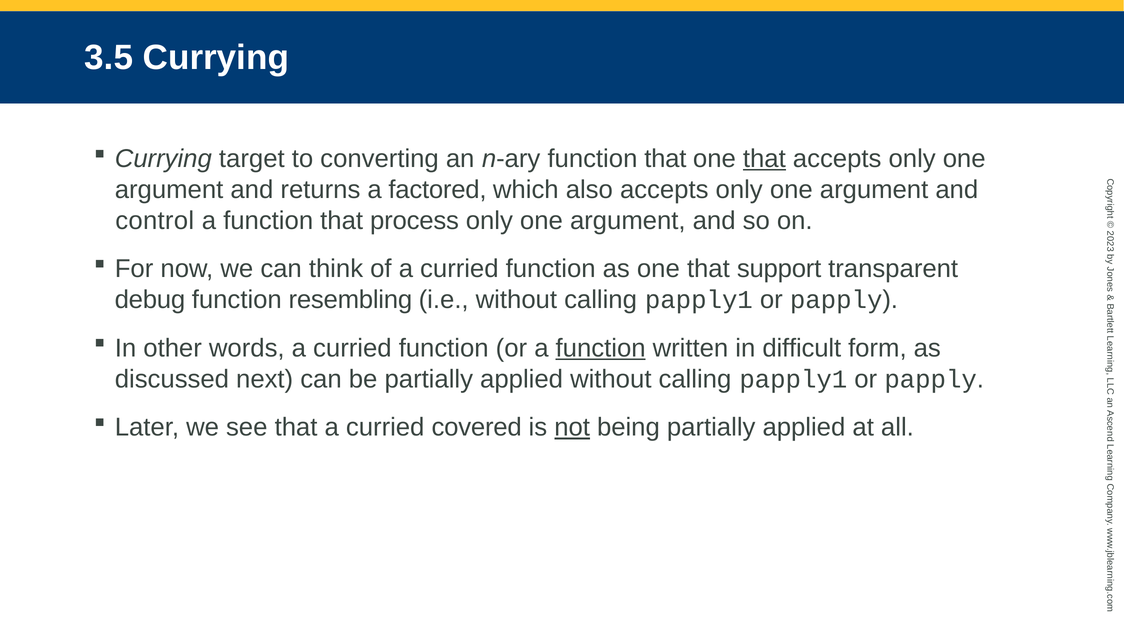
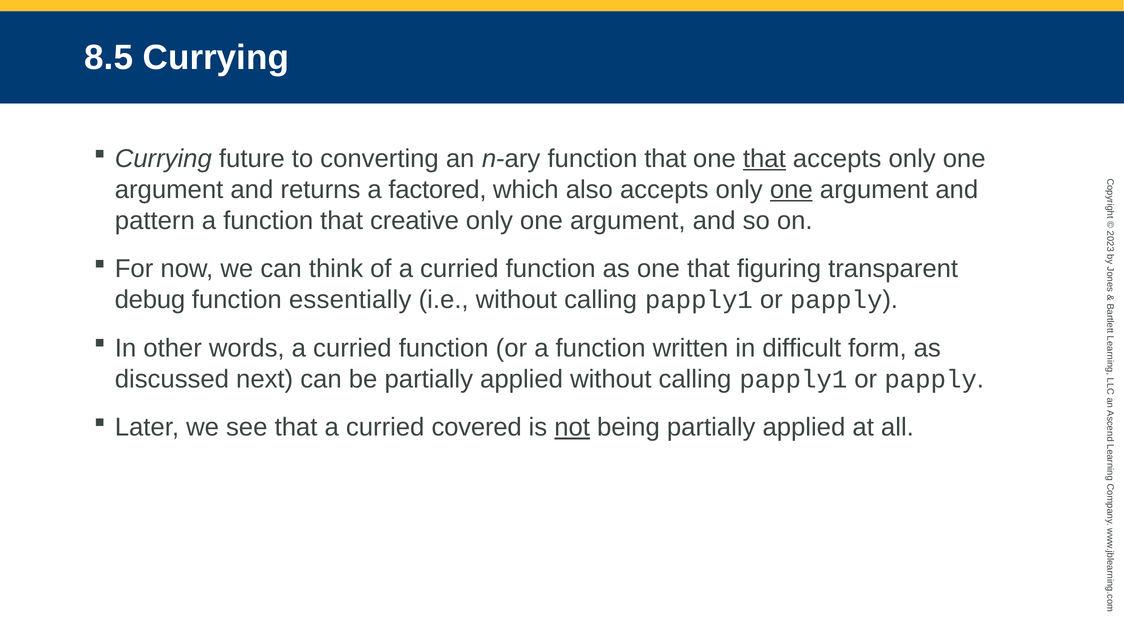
3.5: 3.5 -> 8.5
target: target -> future
one at (791, 190) underline: none -> present
control: control -> pattern
process: process -> creative
support: support -> figuring
resembling: resembling -> essentially
function at (601, 348) underline: present -> none
